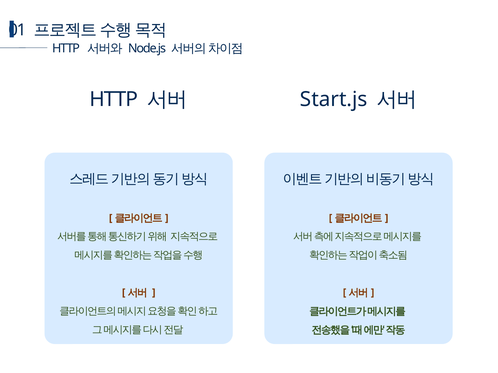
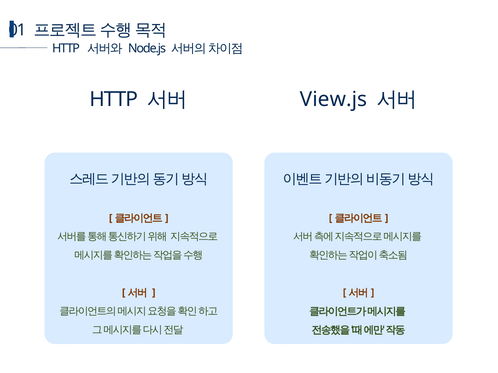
Start.js: Start.js -> View.js
